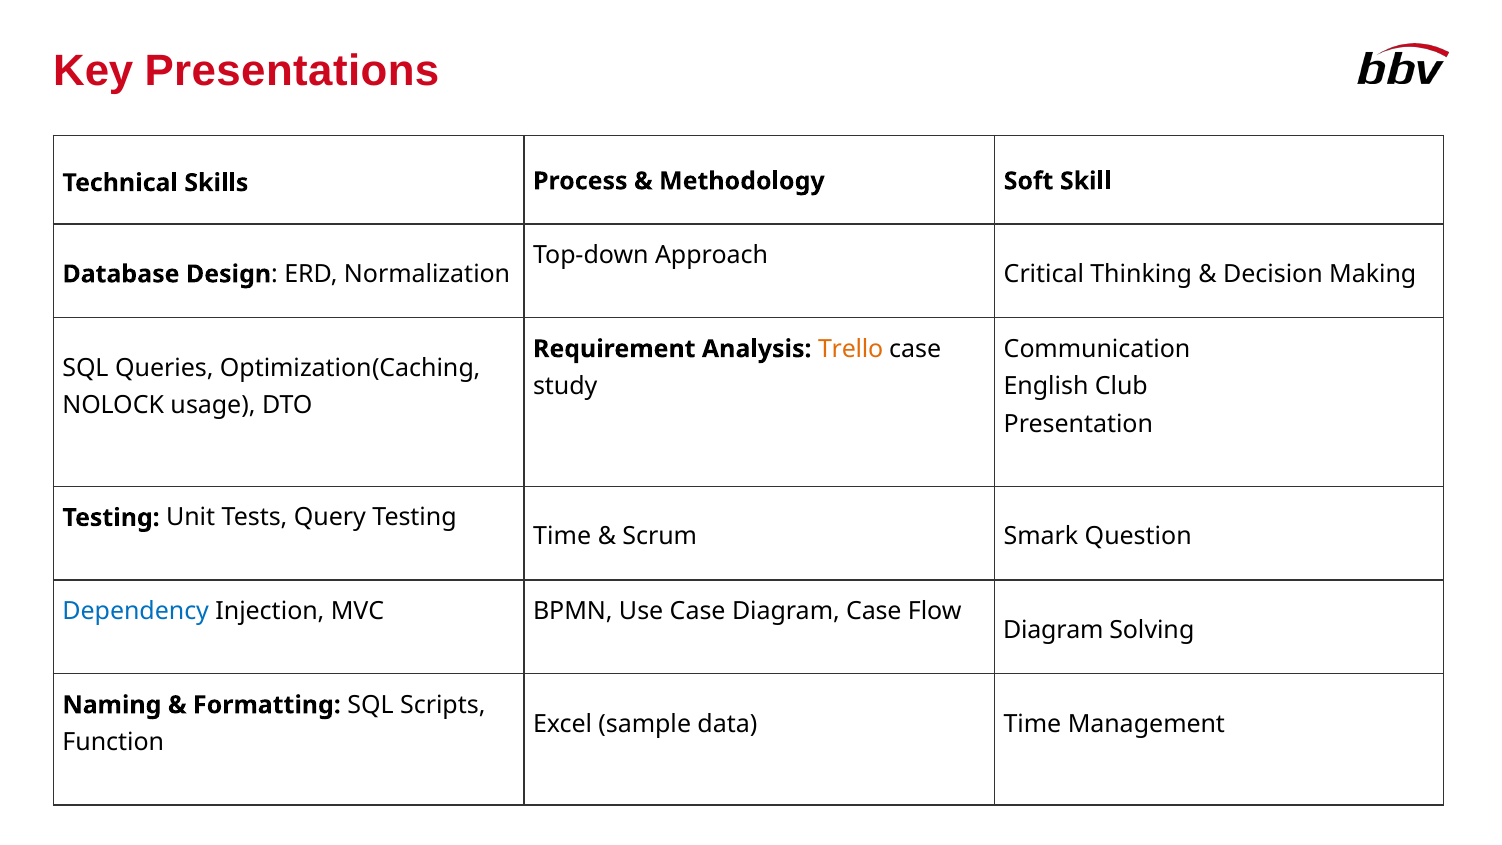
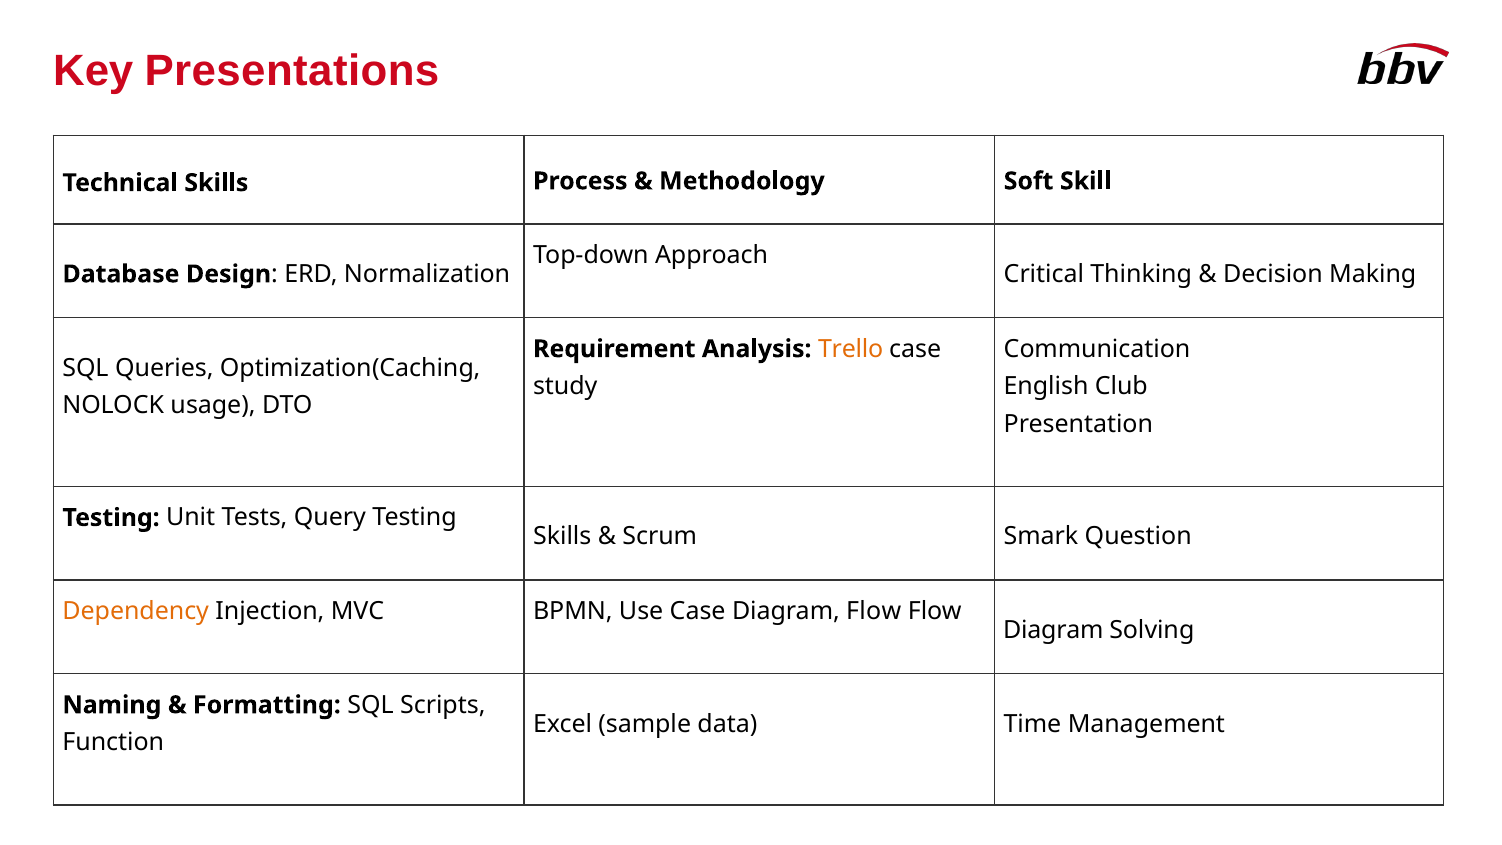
Time at (562, 536): Time -> Skills
Dependency colour: blue -> orange
Diagram Case: Case -> Flow
